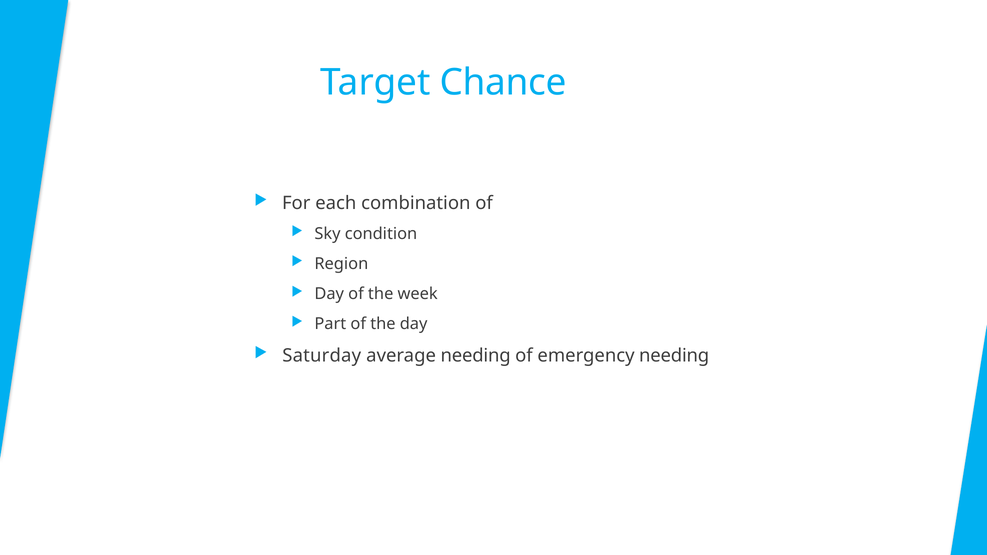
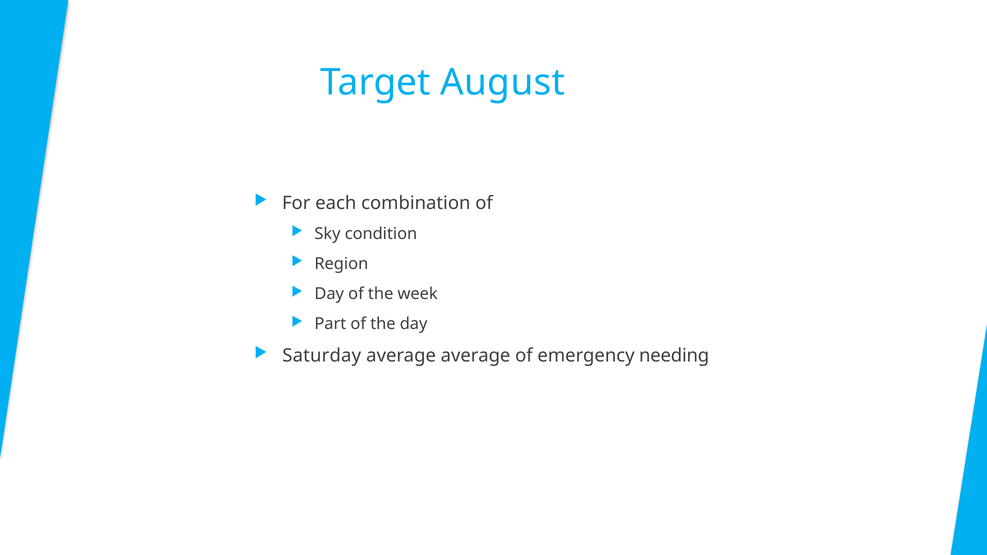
Chance: Chance -> August
average needing: needing -> average
